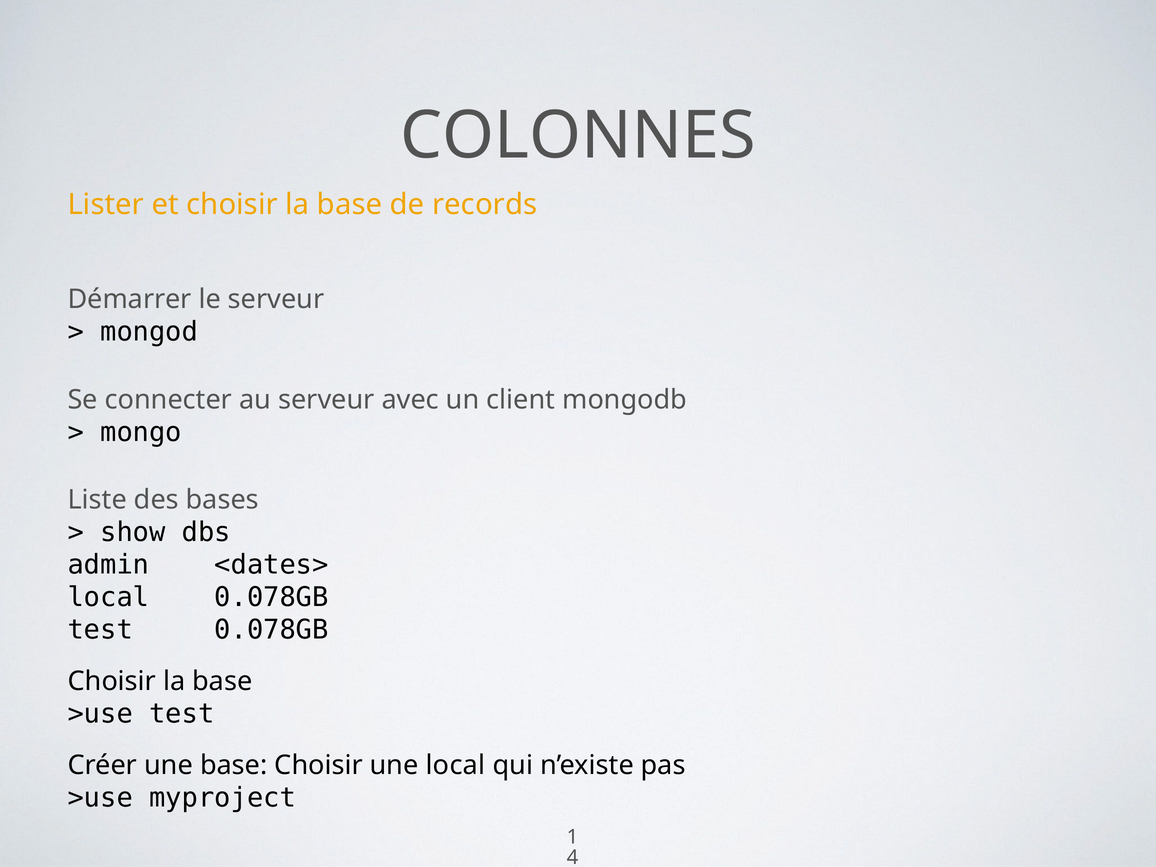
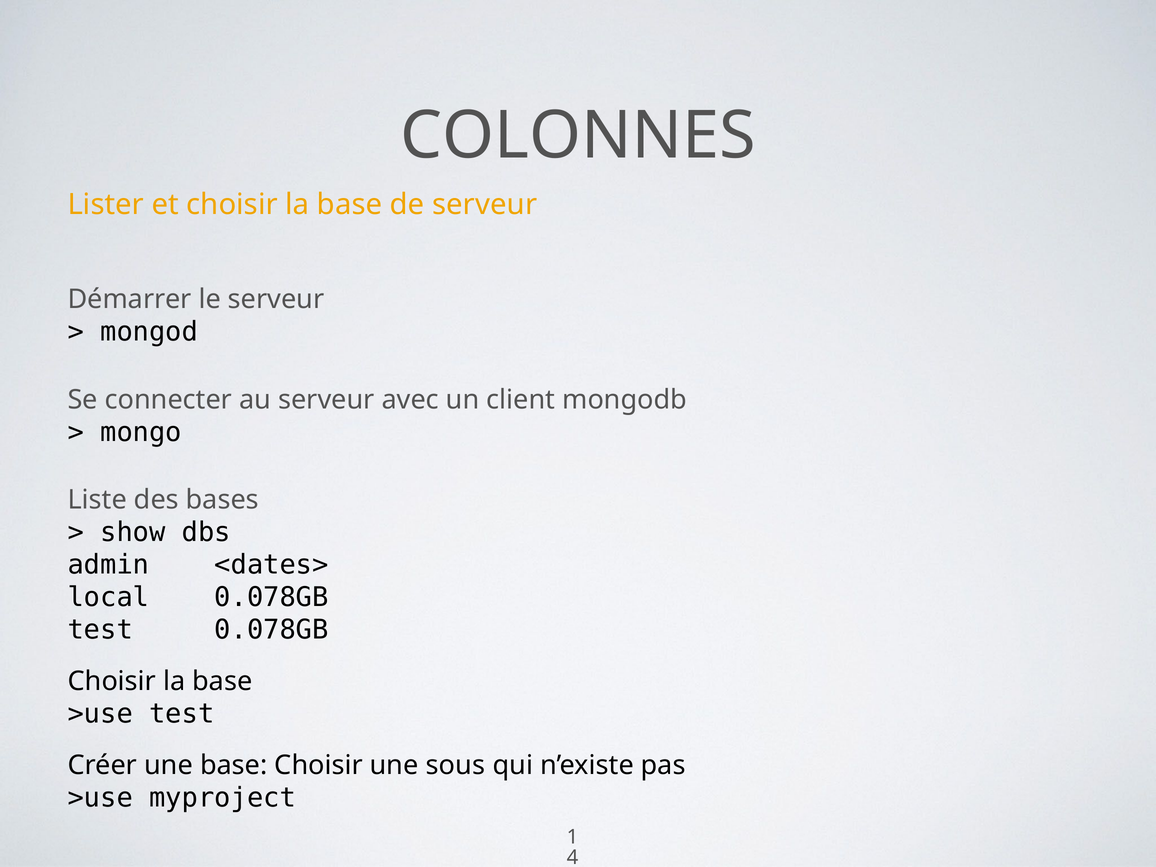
de records: records -> serveur
une local: local -> sous
